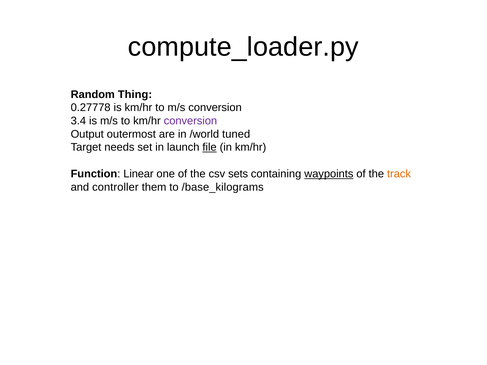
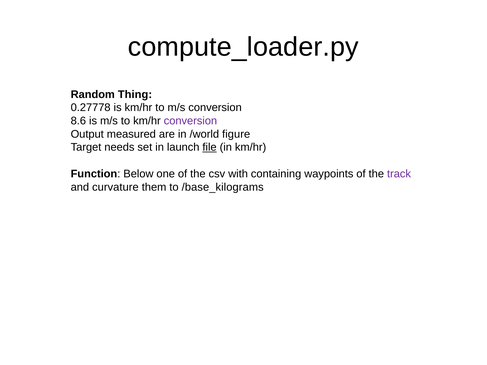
3.4: 3.4 -> 8.6
outermost: outermost -> measured
tuned: tuned -> figure
Linear: Linear -> Below
sets: sets -> with
waypoints underline: present -> none
track colour: orange -> purple
controller: controller -> curvature
